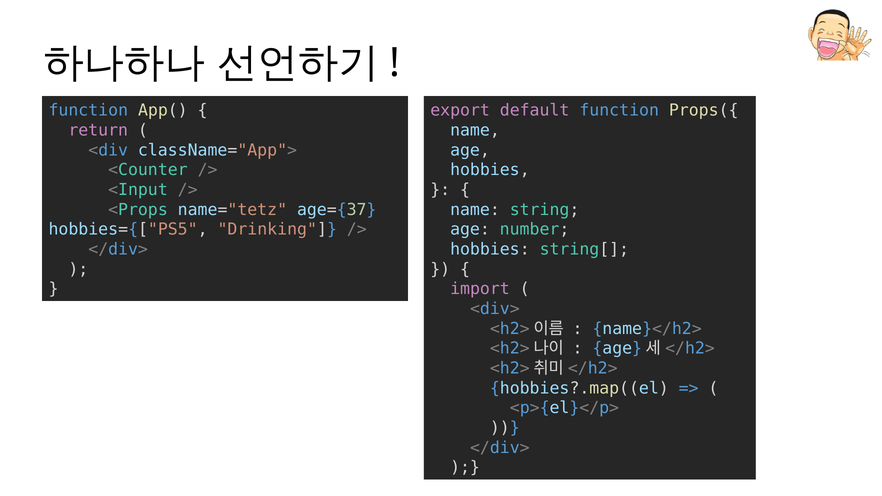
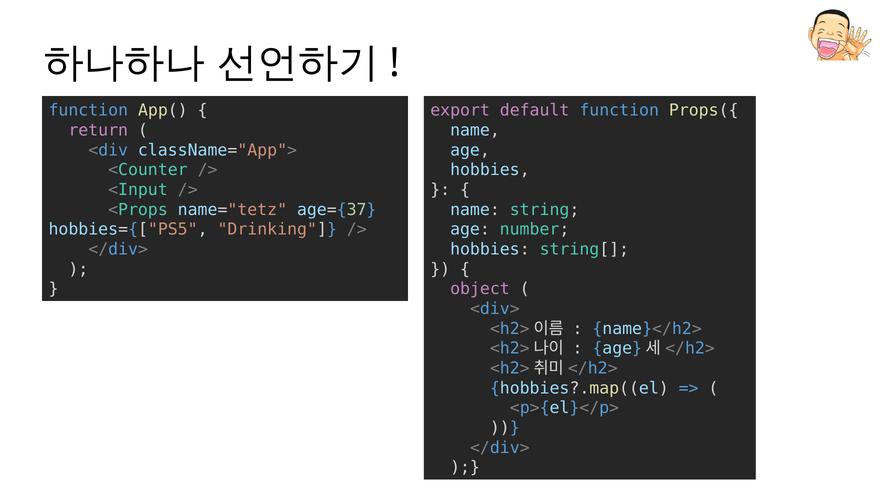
import: import -> object
